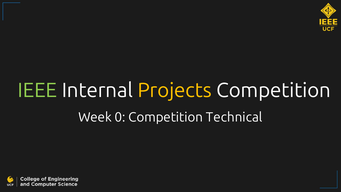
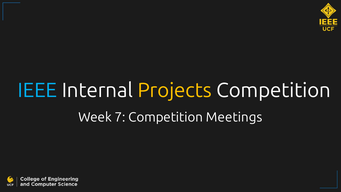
IEEE colour: light green -> light blue
0: 0 -> 7
Technical: Technical -> Meetings
